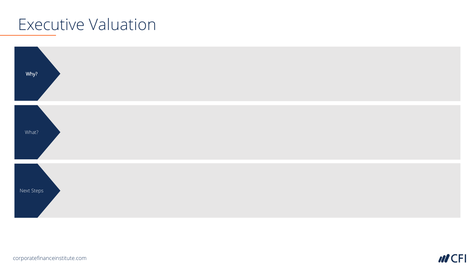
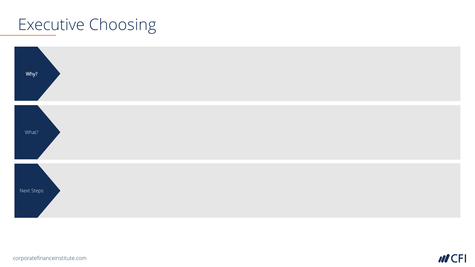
Valuation: Valuation -> Choosing
